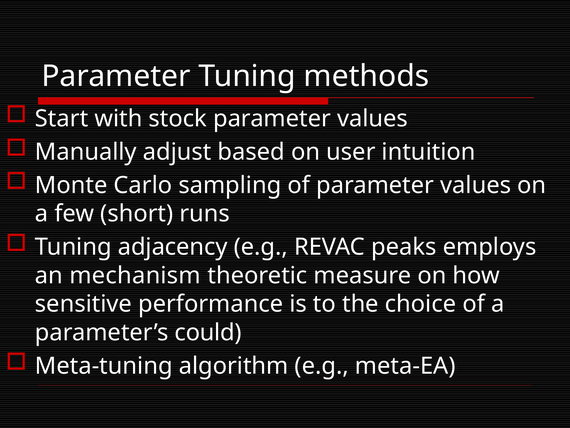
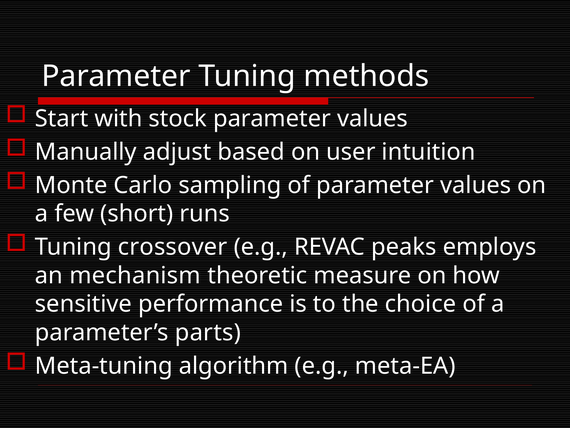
adjacency: adjacency -> crossover
could: could -> parts
